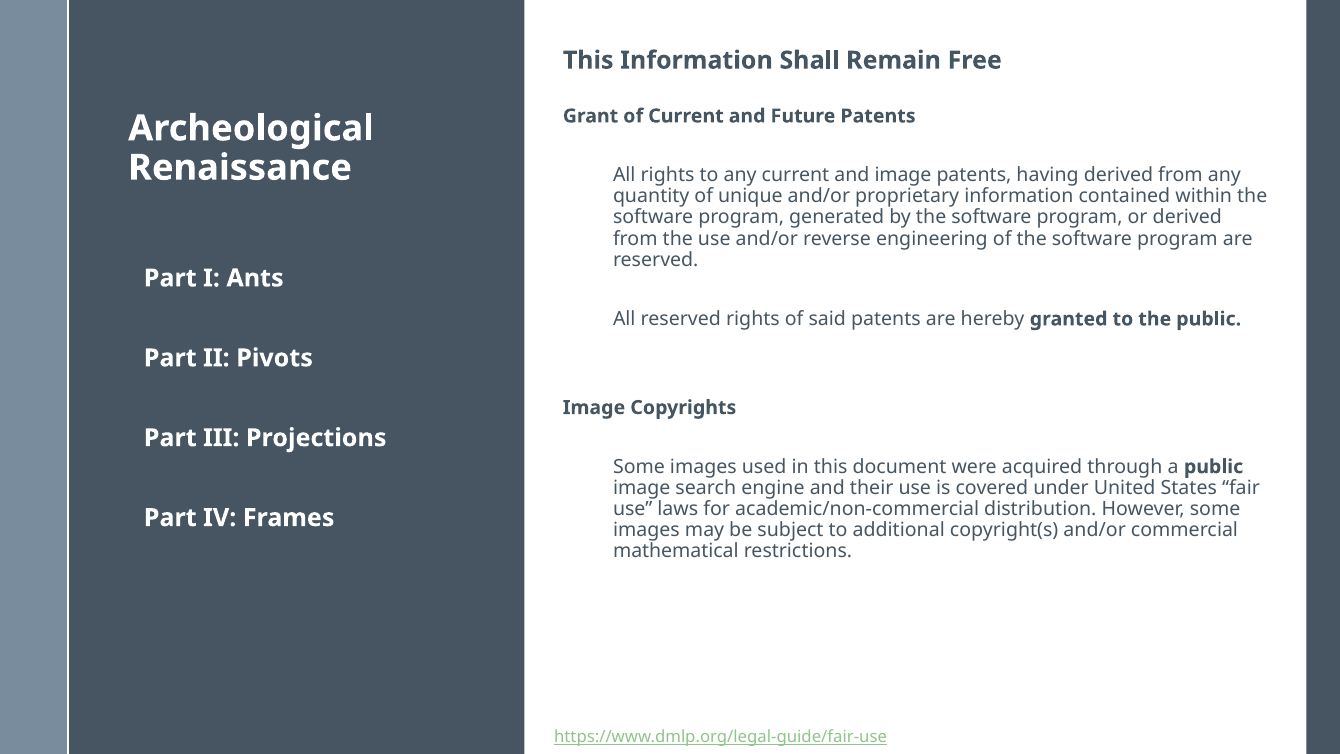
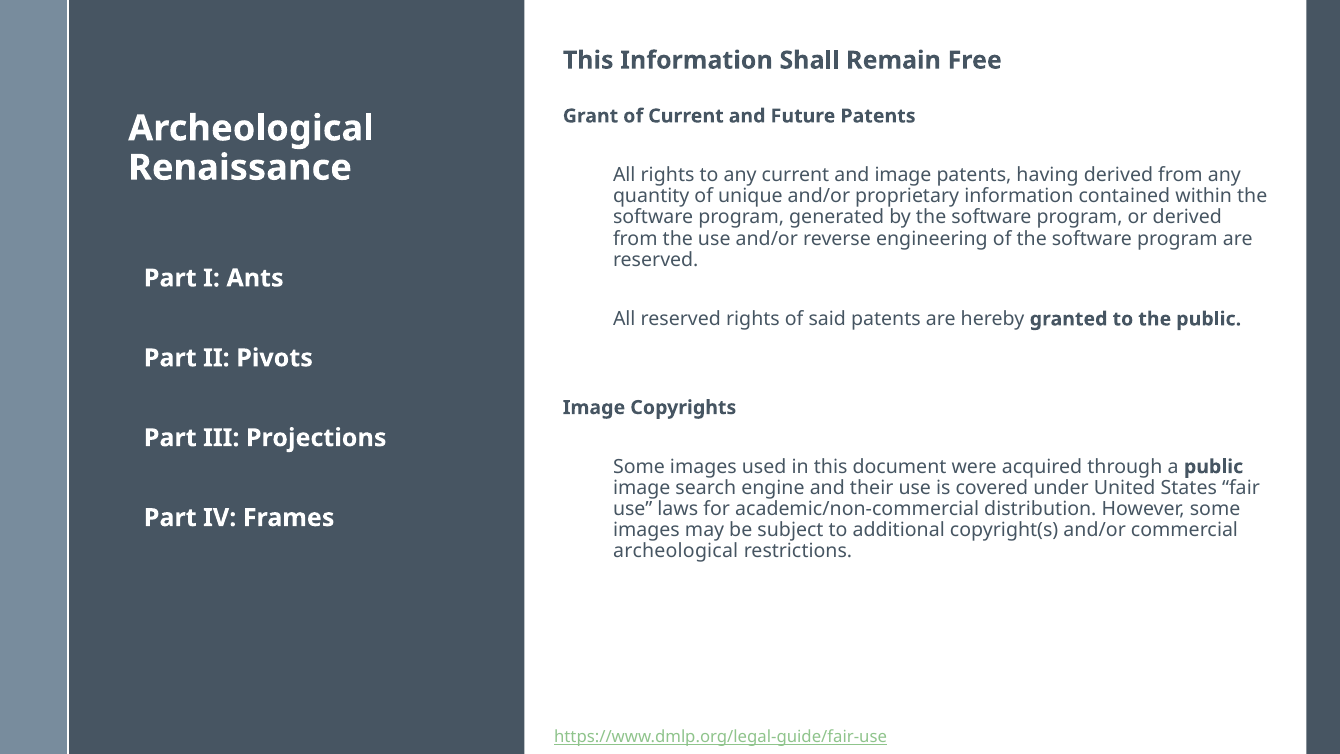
mathematical at (676, 551): mathematical -> archeological
